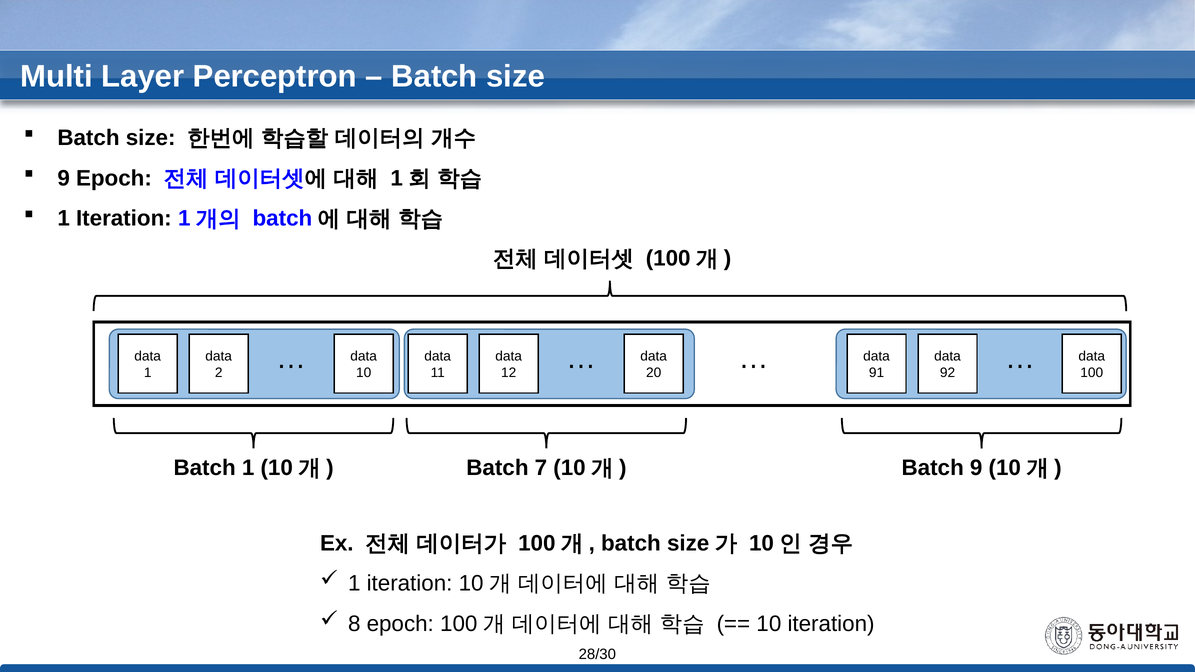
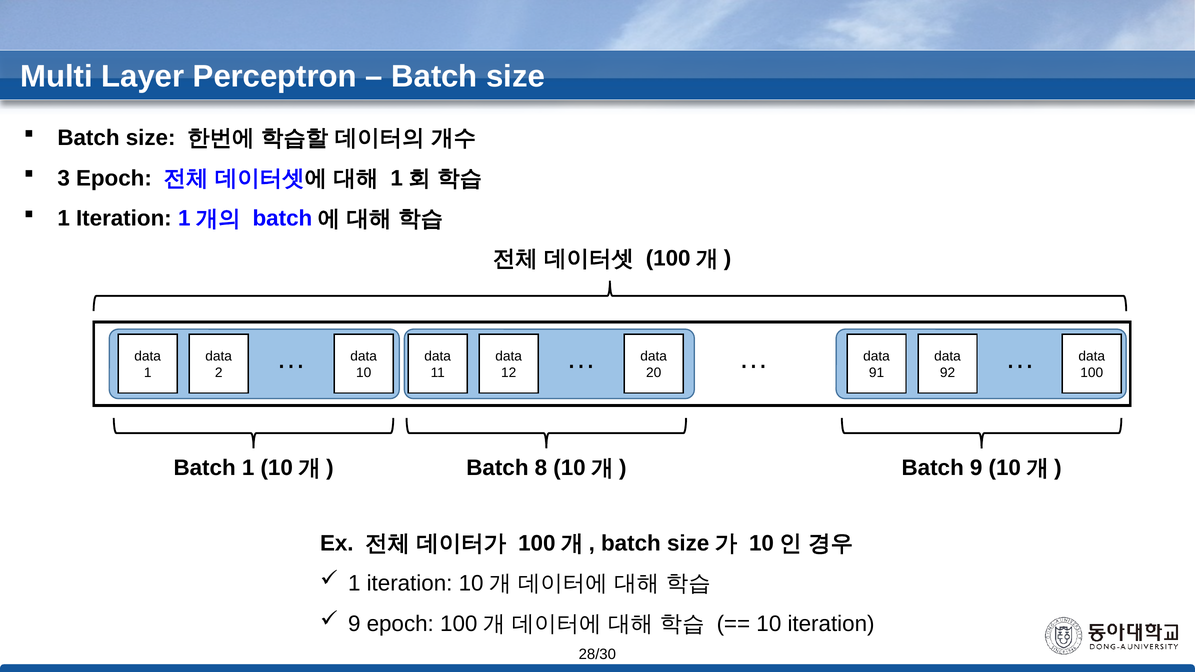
9 at (64, 178): 9 -> 3
7: 7 -> 8
8 at (354, 624): 8 -> 9
